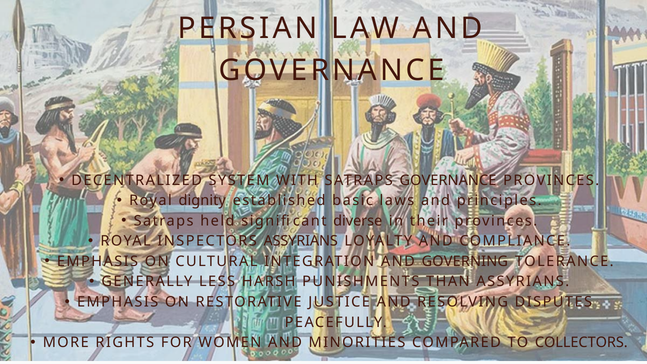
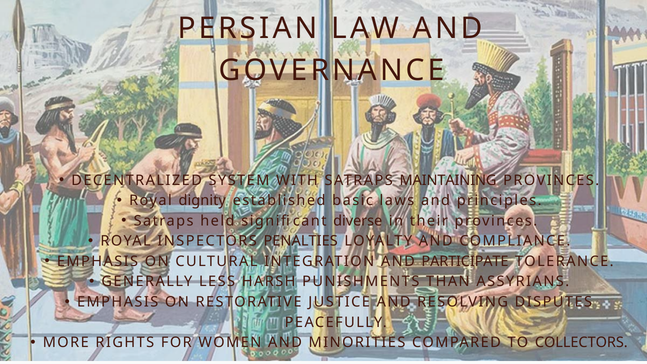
SATRAPS GOVERNANCE: GOVERNANCE -> MAINTAINING
INSPECTORS ASSYRIANS: ASSYRIANS -> PENALTIES
GOVERNING: GOVERNING -> PARTICIPATE
